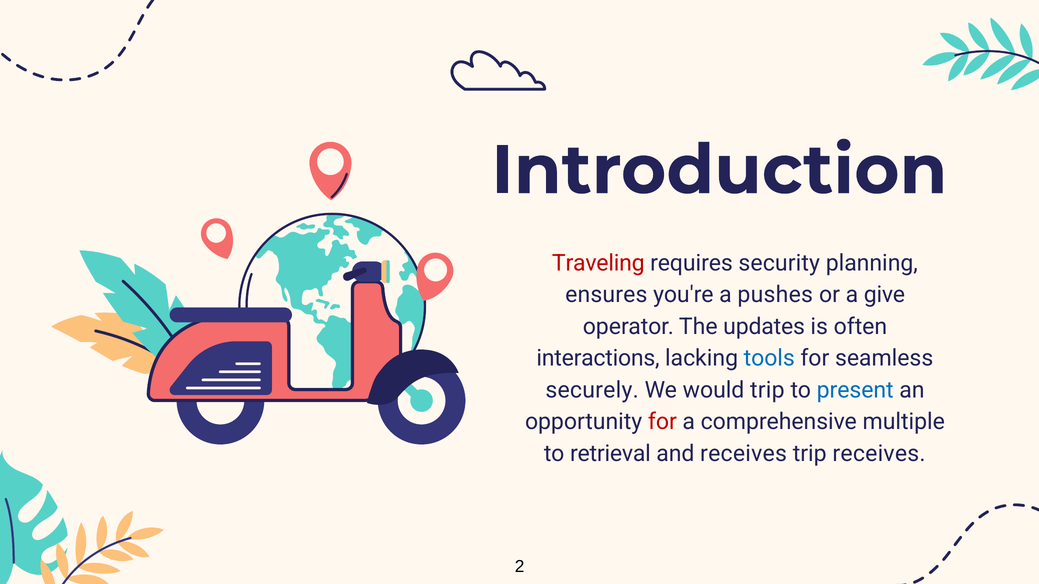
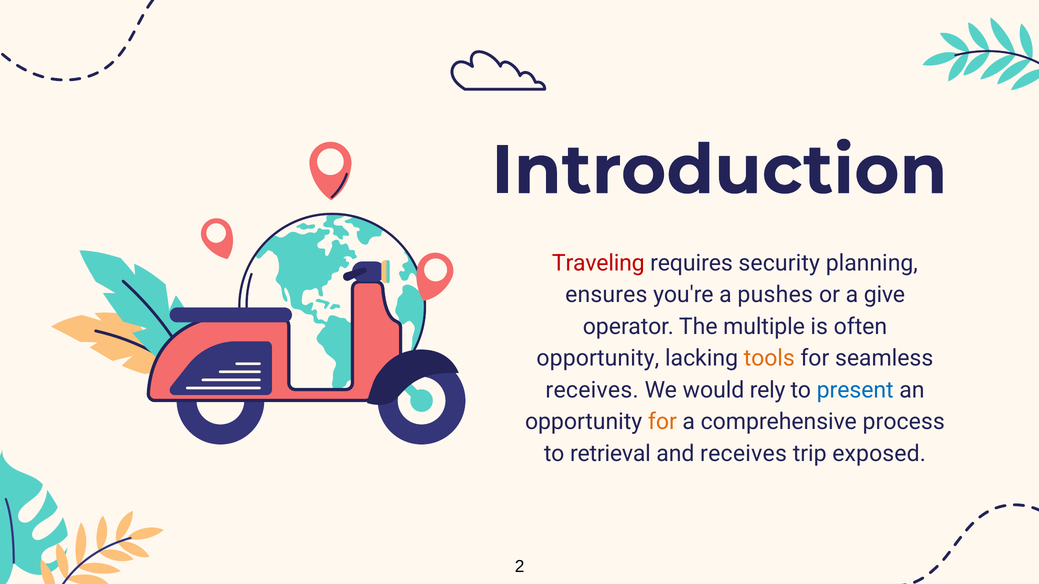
updates: updates -> multiple
interactions at (598, 359): interactions -> opportunity
tools colour: blue -> orange
securely at (592, 390): securely -> receives
would trip: trip -> rely
for at (662, 422) colour: red -> orange
multiple: multiple -> process
trip receives: receives -> exposed
